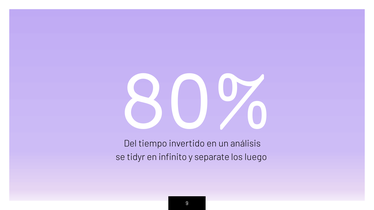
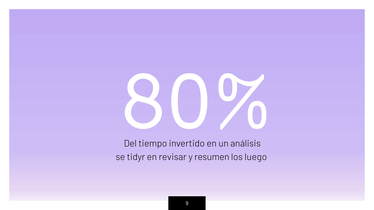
infinito: infinito -> revisar
separate: separate -> resumen
